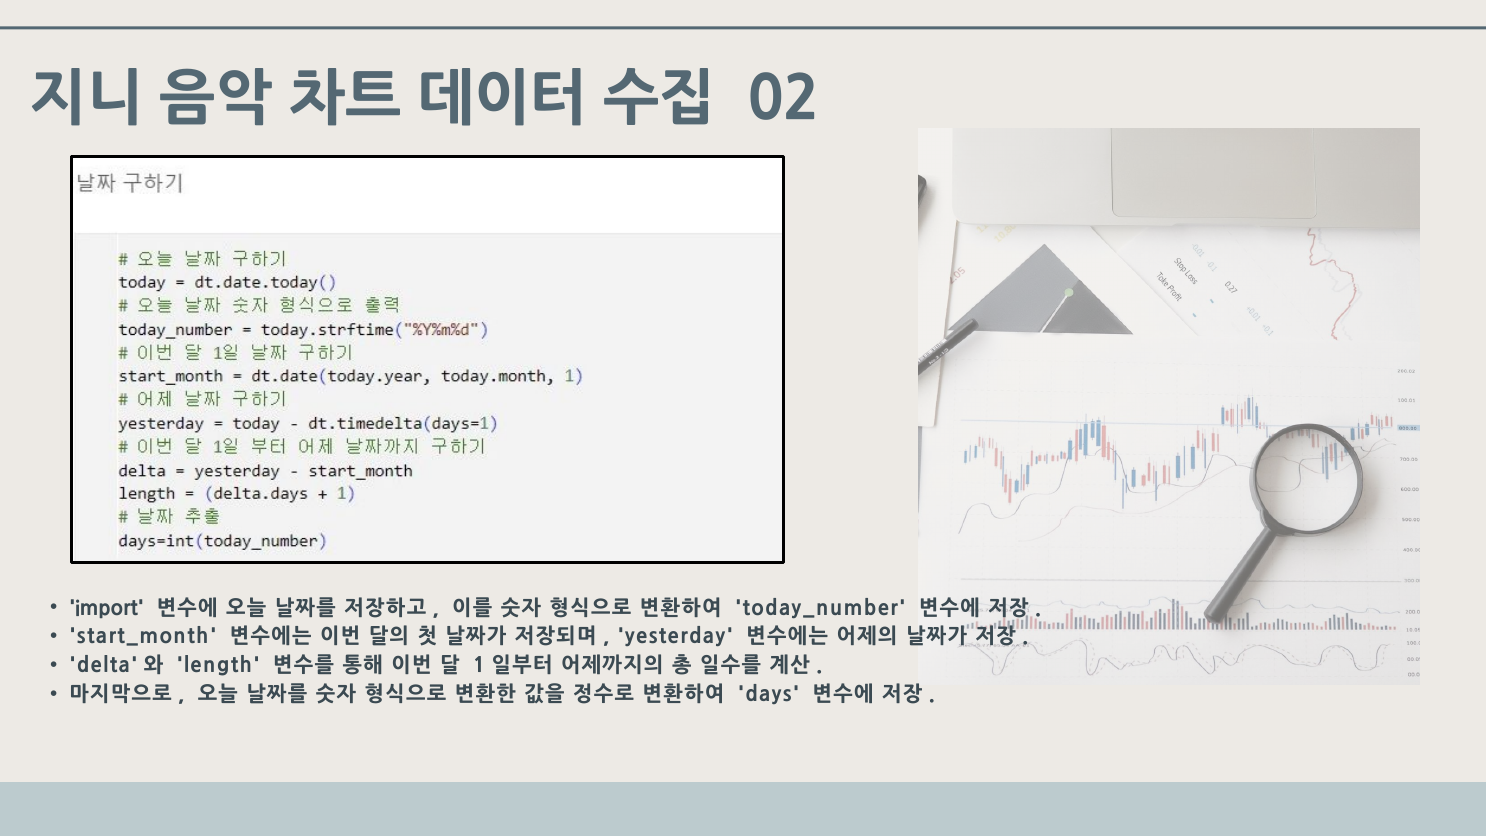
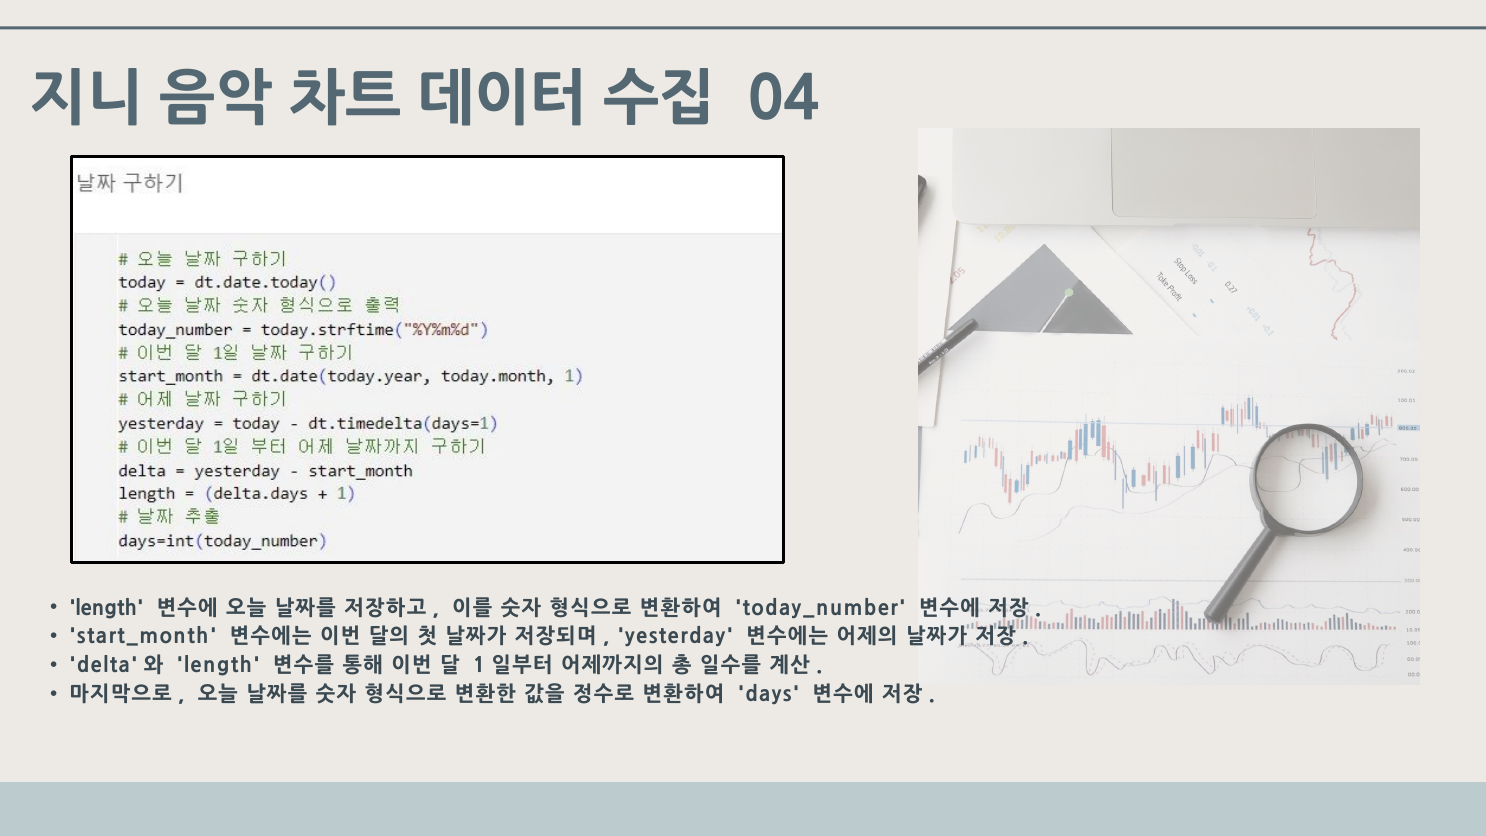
02: 02 -> 04
import at (106, 608): import -> length
